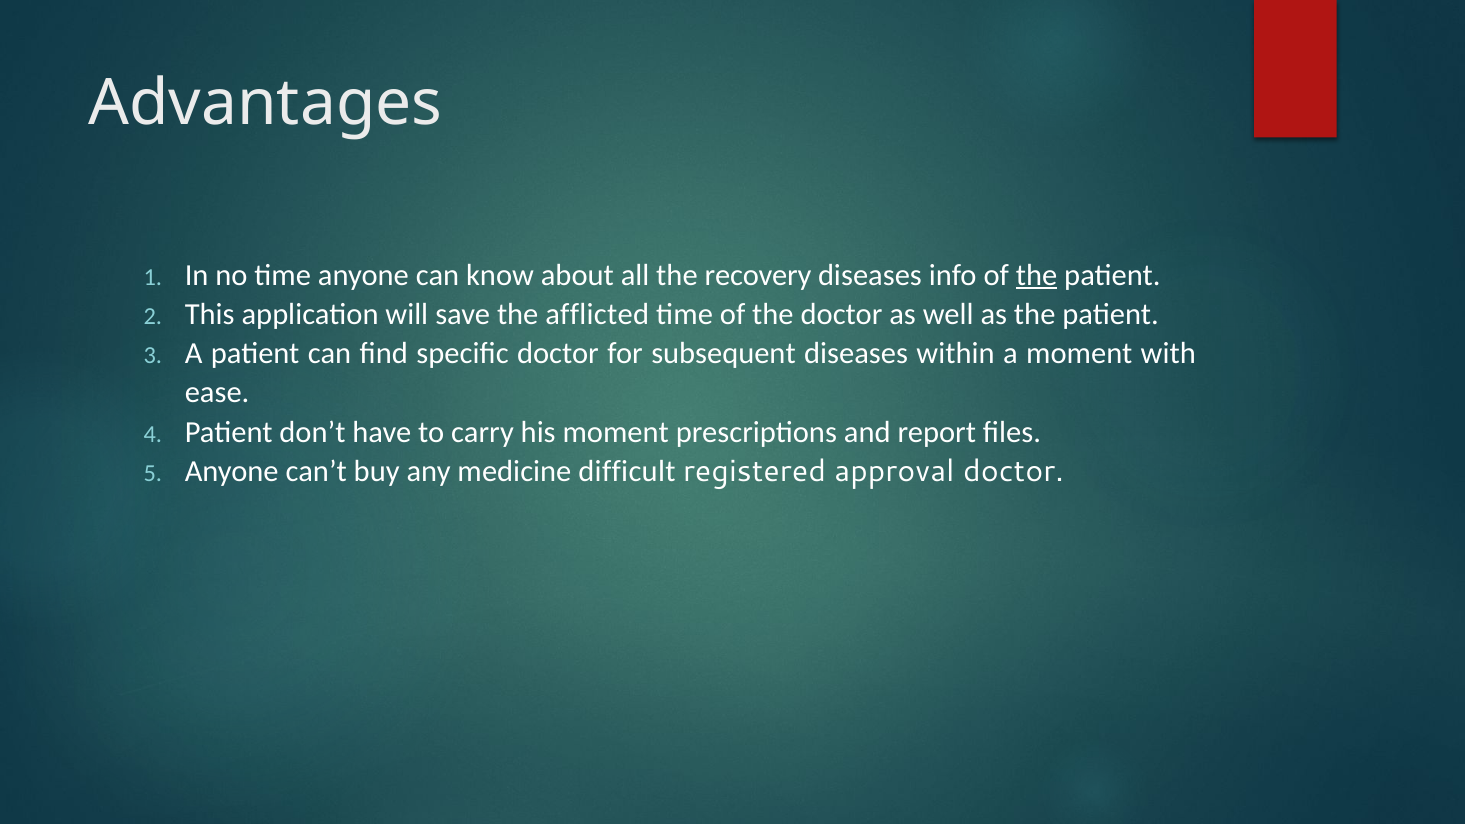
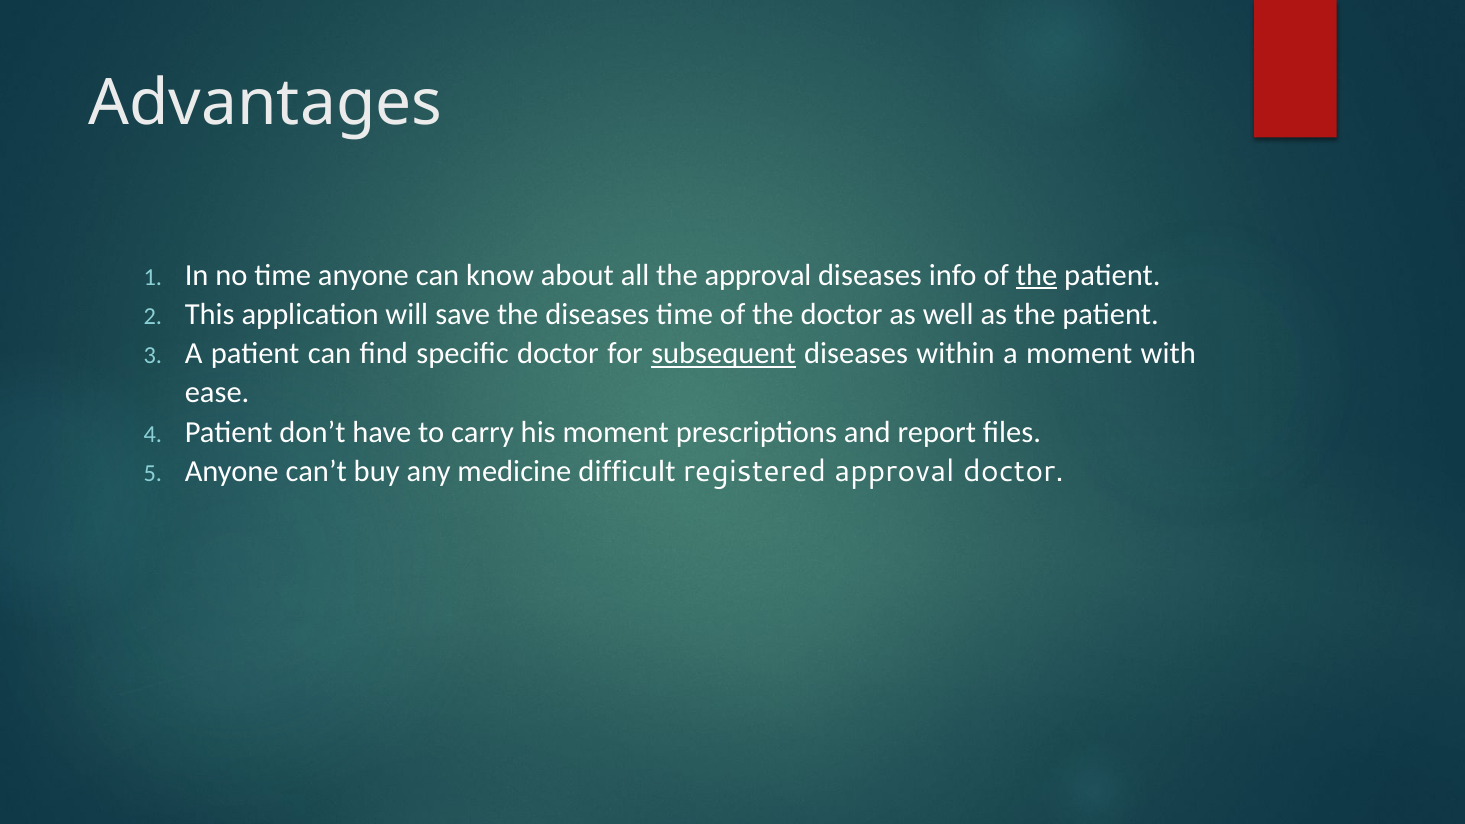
the recovery: recovery -> approval
the afflicted: afflicted -> diseases
subsequent underline: none -> present
